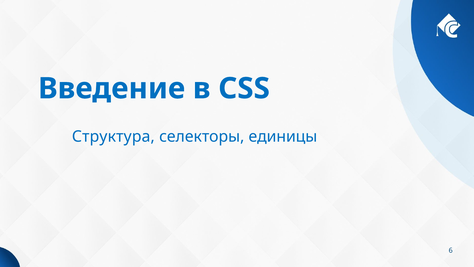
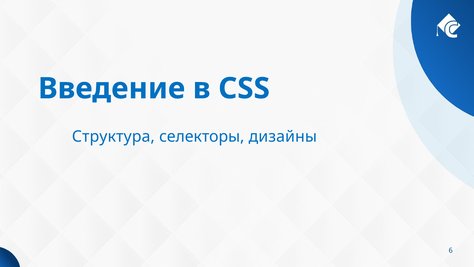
единицы: единицы -> дизайны
